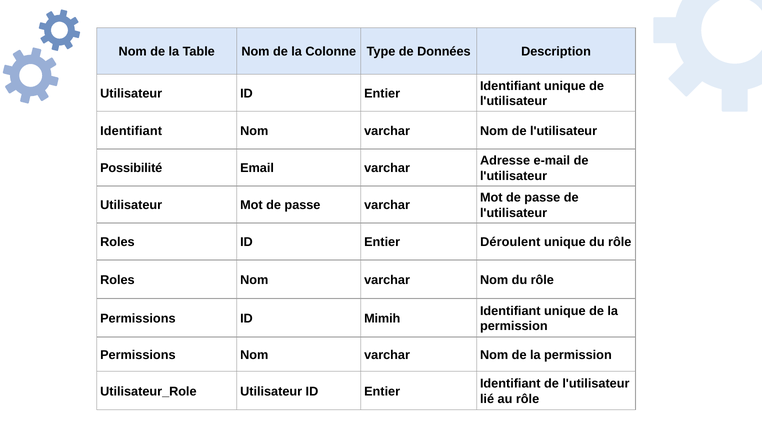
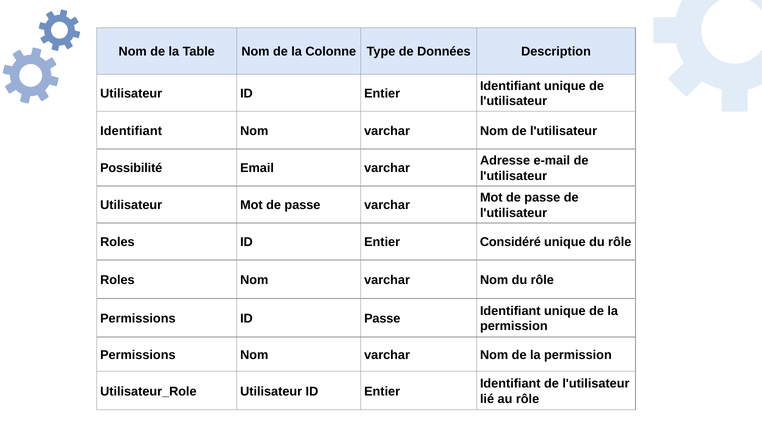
Déroulent: Déroulent -> Considéré
ID Mimih: Mimih -> Passe
